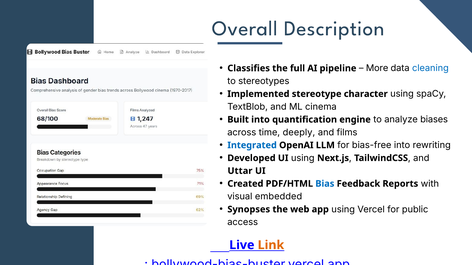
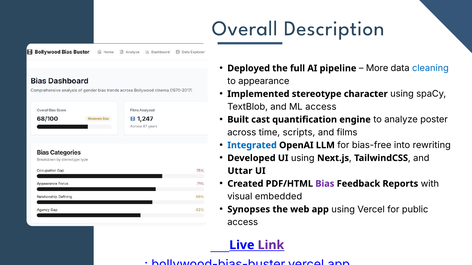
Classifies: Classifies -> Deployed
stereotypes: stereotypes -> appearance
ML cinema: cinema -> access
Built into: into -> cast
biases: biases -> poster
deeply: deeply -> scripts
Bias colour: blue -> purple
Link colour: orange -> purple
